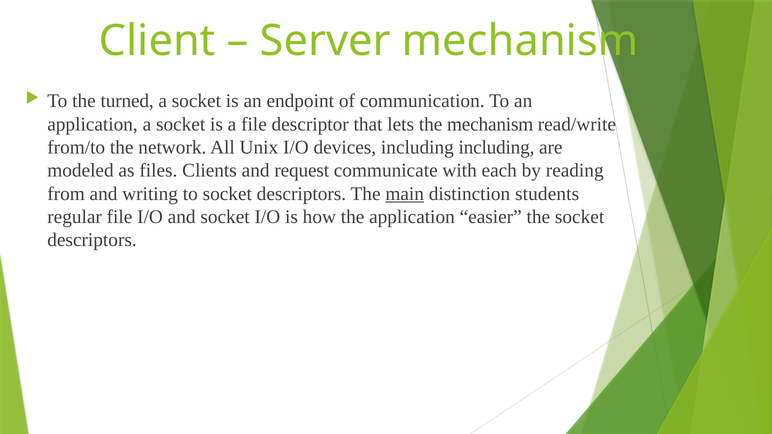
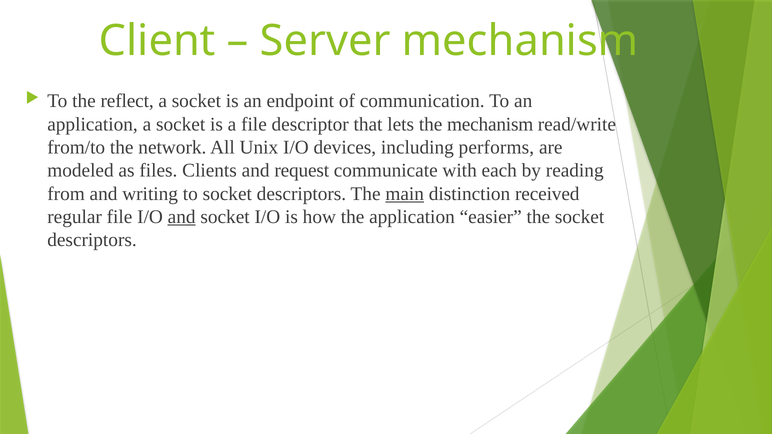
turned: turned -> reflect
including including: including -> performs
students: students -> received
and at (182, 217) underline: none -> present
